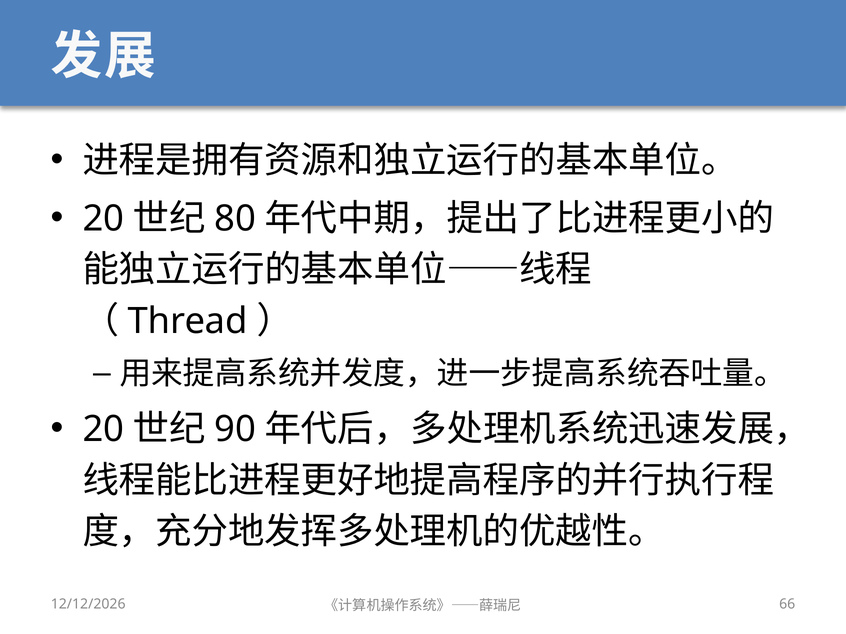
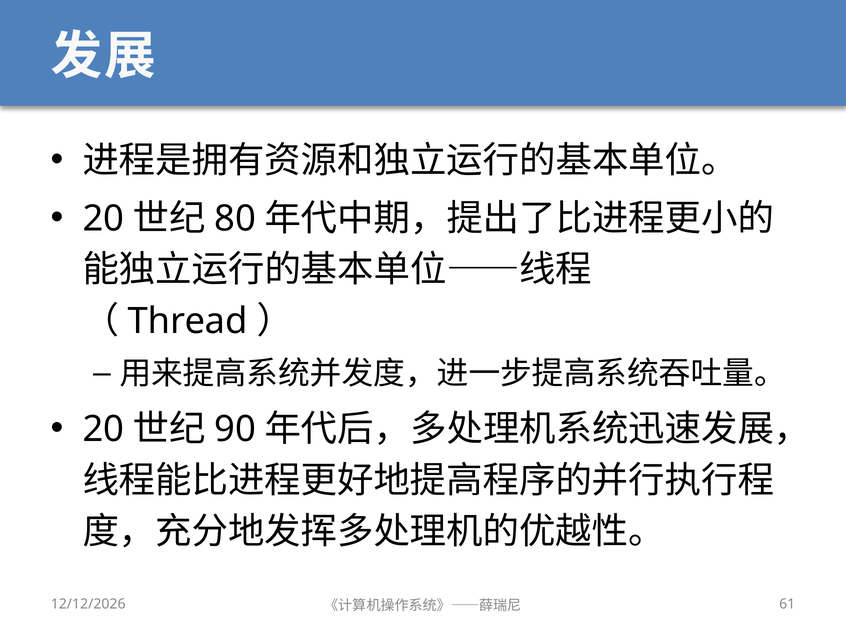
66: 66 -> 61
